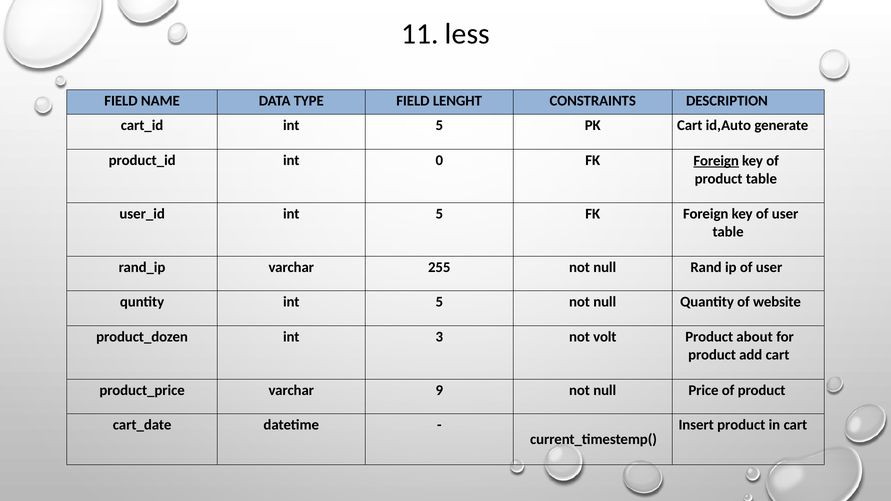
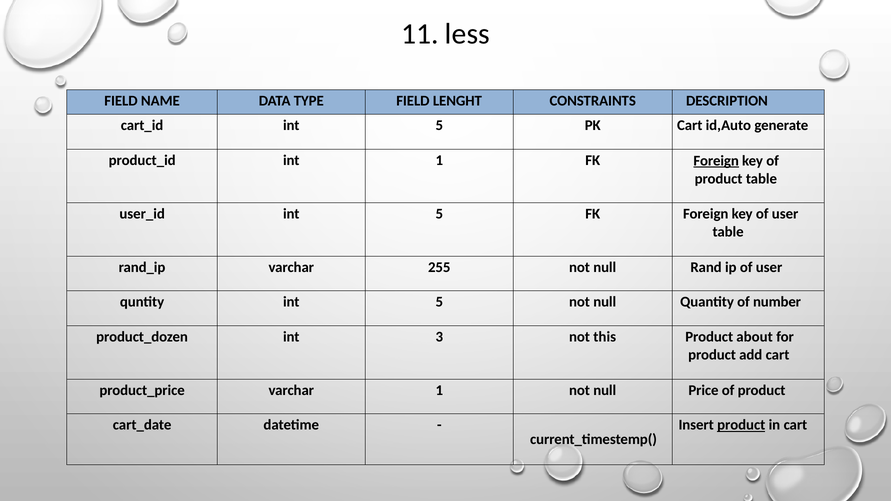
int 0: 0 -> 1
website: website -> number
volt: volt -> this
varchar 9: 9 -> 1
product at (741, 425) underline: none -> present
